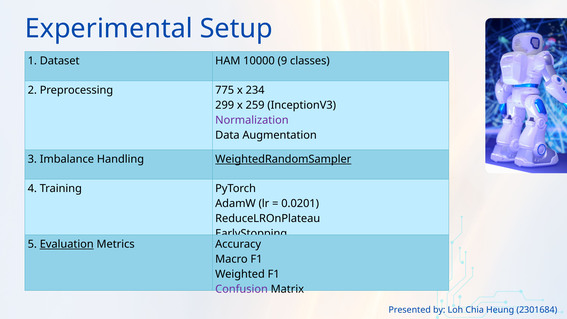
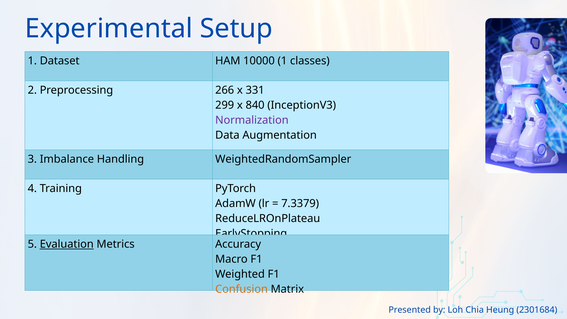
10000 9: 9 -> 1
775: 775 -> 266
234: 234 -> 331
259: 259 -> 840
WeightedRandomSampler underline: present -> none
0.0201: 0.0201 -> 7.3379
Confusion colour: purple -> orange
